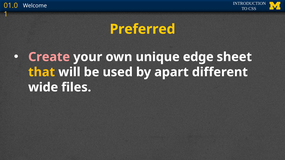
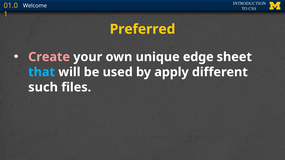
that colour: yellow -> light blue
apart: apart -> apply
wide: wide -> such
